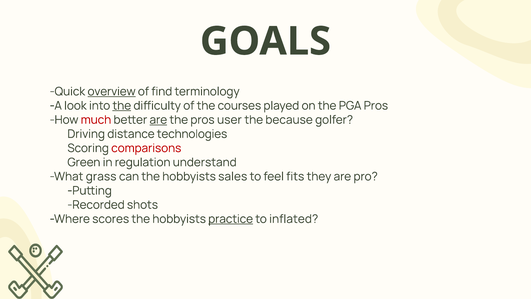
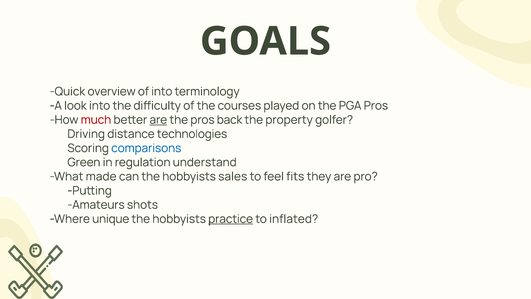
overview underline: present -> none
of find: find -> into
the at (122, 106) underline: present -> none
user: user -> back
because: because -> property
comparisons colour: red -> blue
grass: grass -> made
Recorded: Recorded -> Amateurs
scores: scores -> unique
